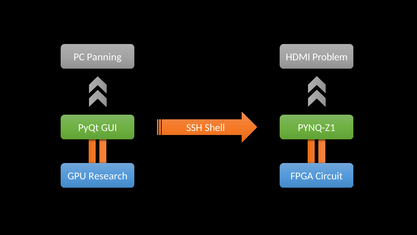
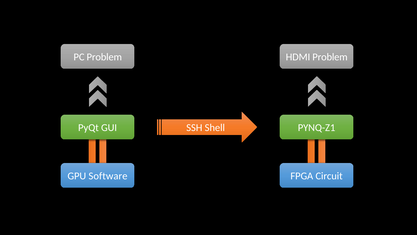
PC Panning: Panning -> Problem
Research: Research -> Software
